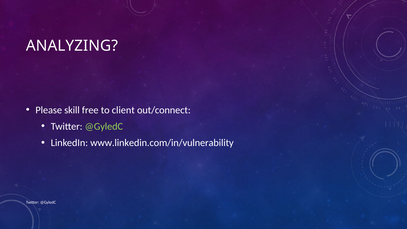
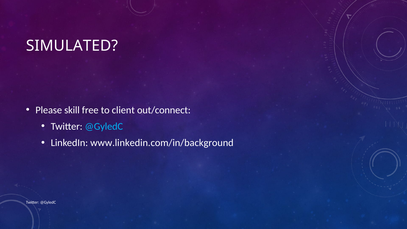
ANALYZING: ANALYZING -> SIMULATED
@GyledC at (104, 126) colour: light green -> light blue
www.linkedin.com/in/vulnerability: www.linkedin.com/in/vulnerability -> www.linkedin.com/in/background
